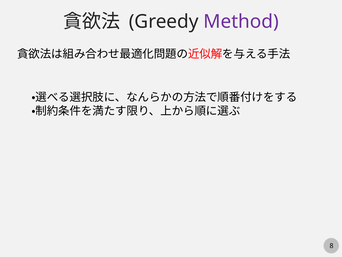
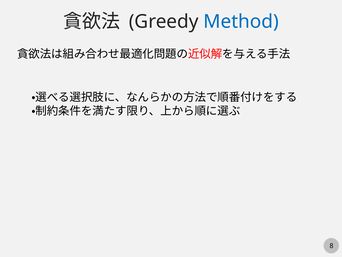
Method colour: purple -> blue
